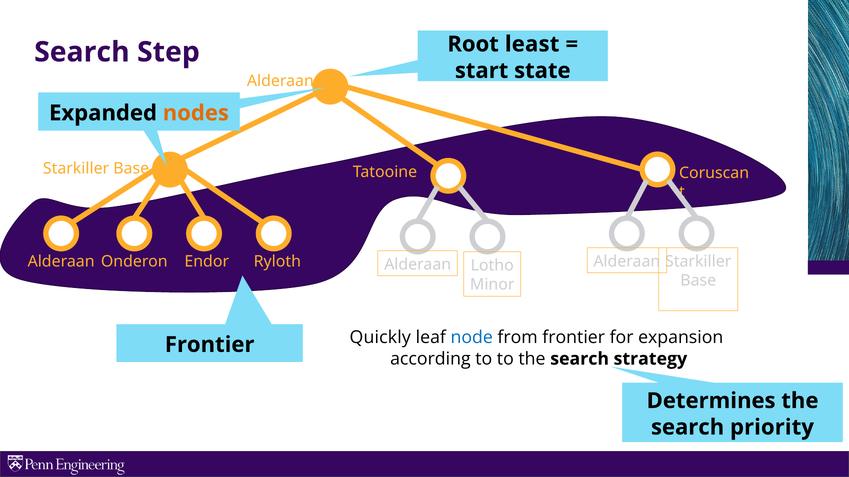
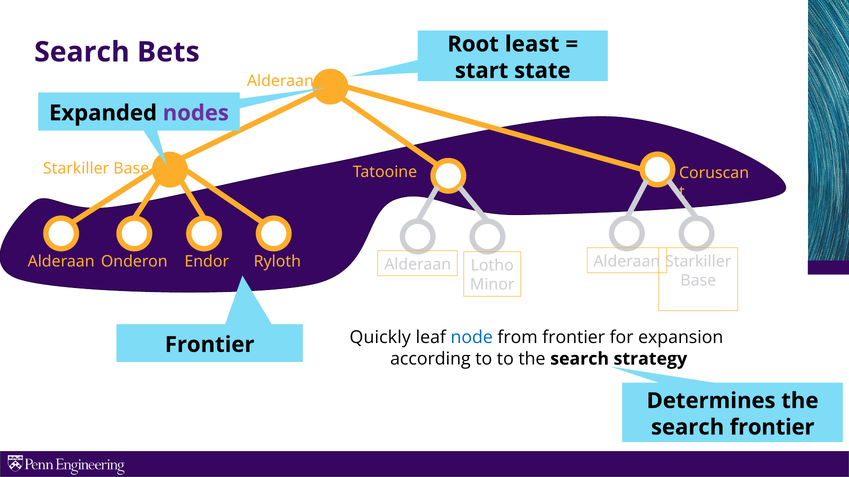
Step: Step -> Bets
nodes colour: orange -> purple
search priority: priority -> frontier
